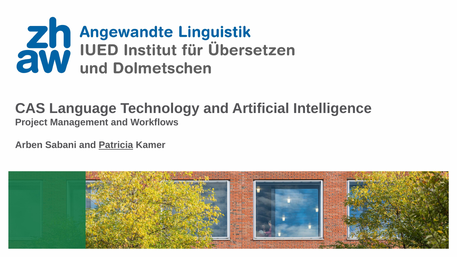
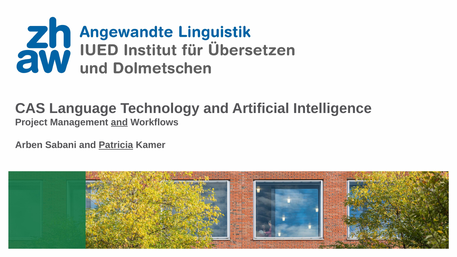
and at (119, 122) underline: none -> present
